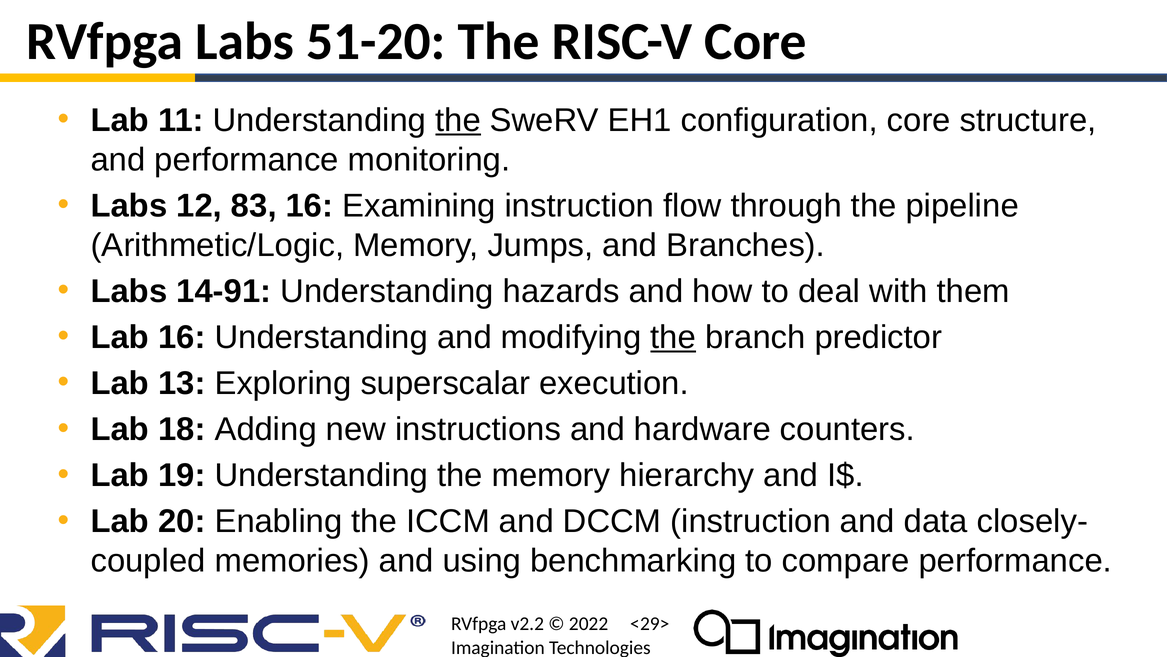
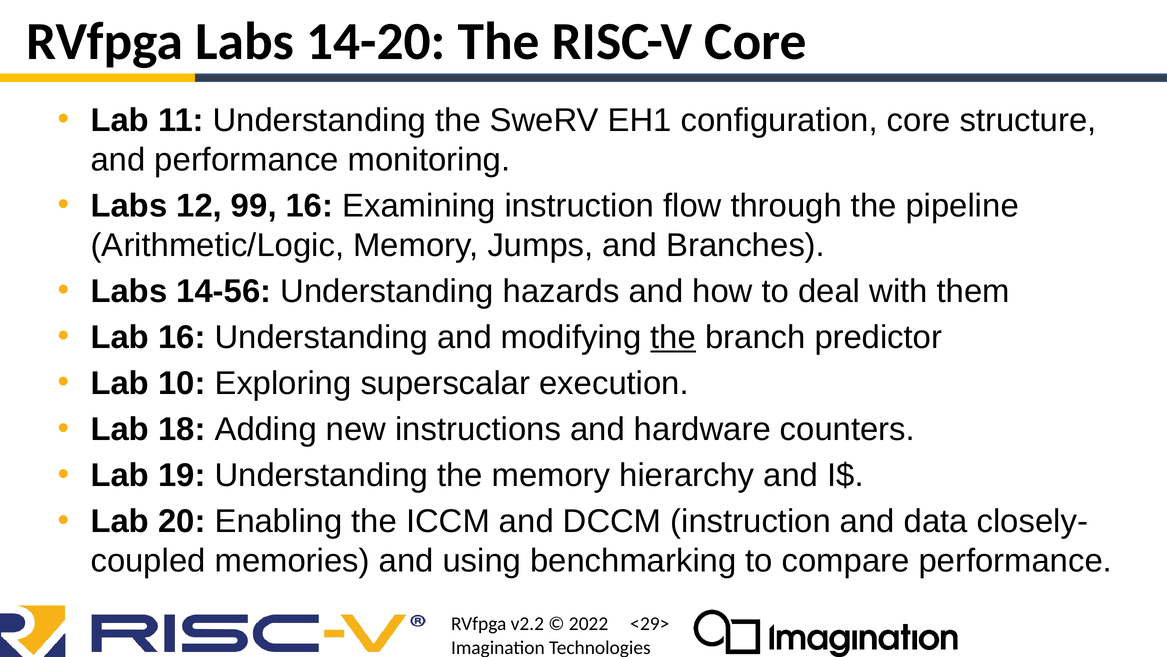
51-20: 51-20 -> 14-20
the at (458, 120) underline: present -> none
83: 83 -> 99
14-91: 14-91 -> 14-56
13: 13 -> 10
